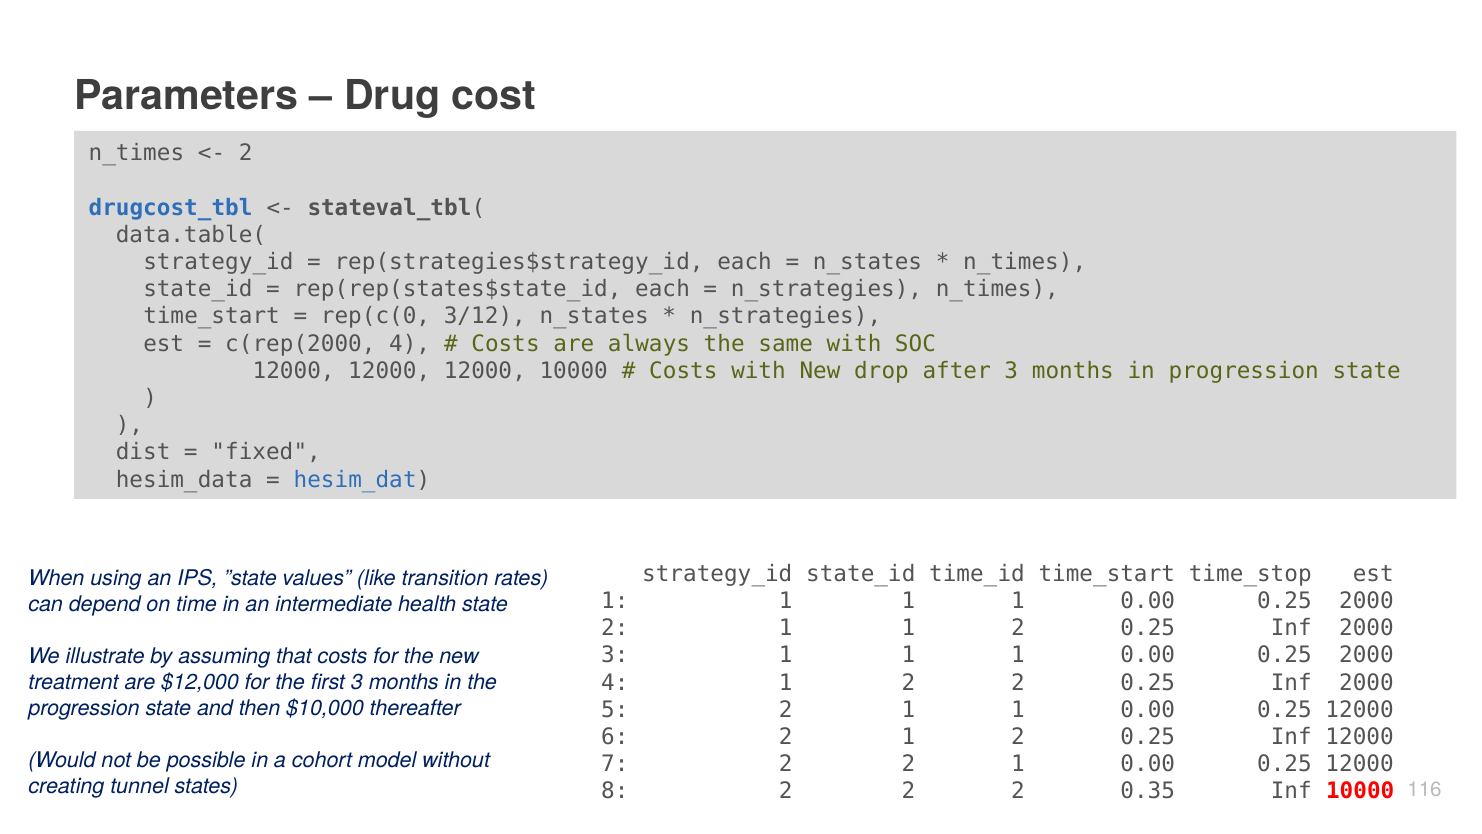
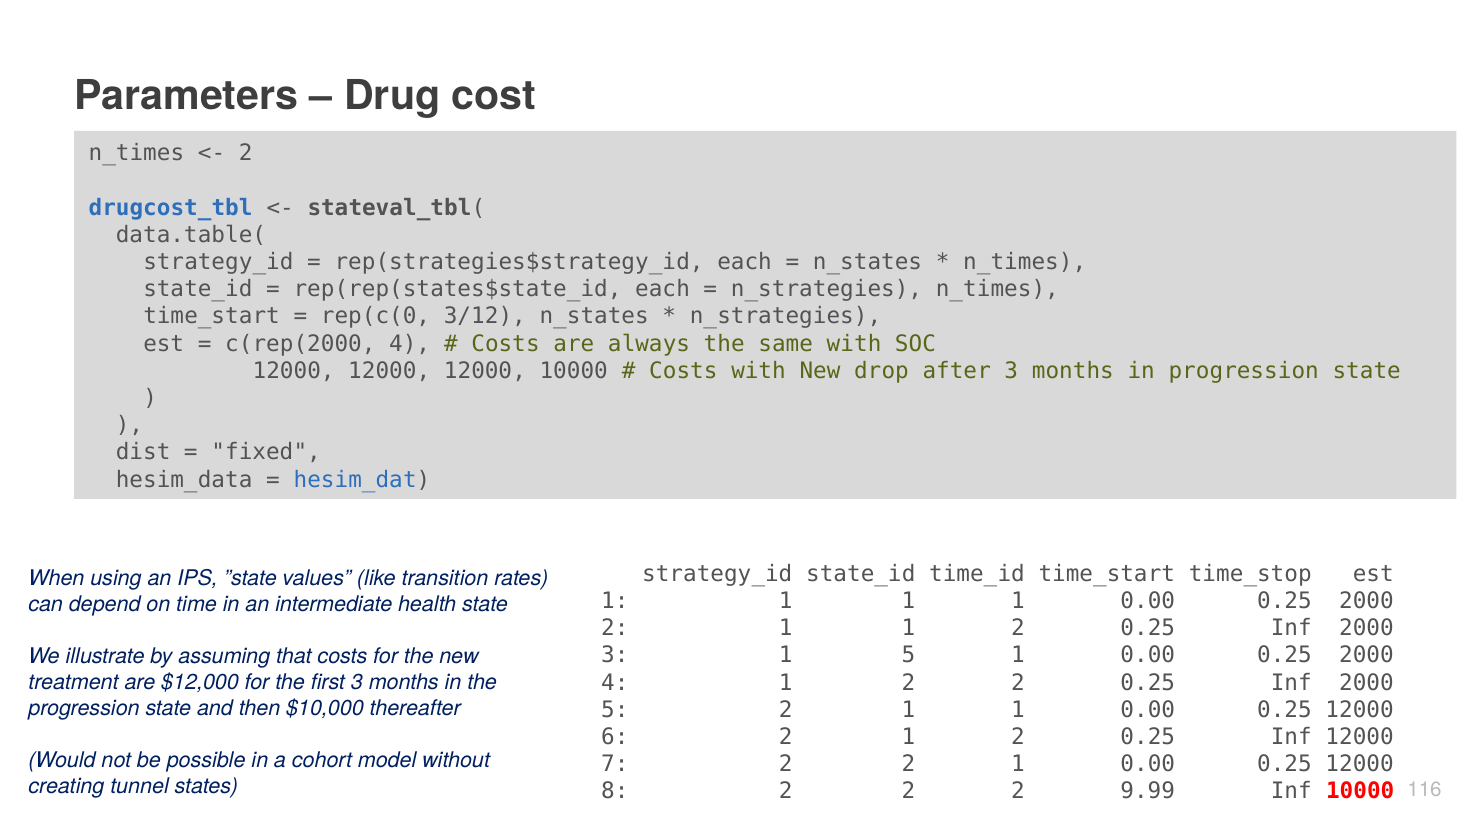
3 1 1: 1 -> 5
0.35: 0.35 -> 9.99
